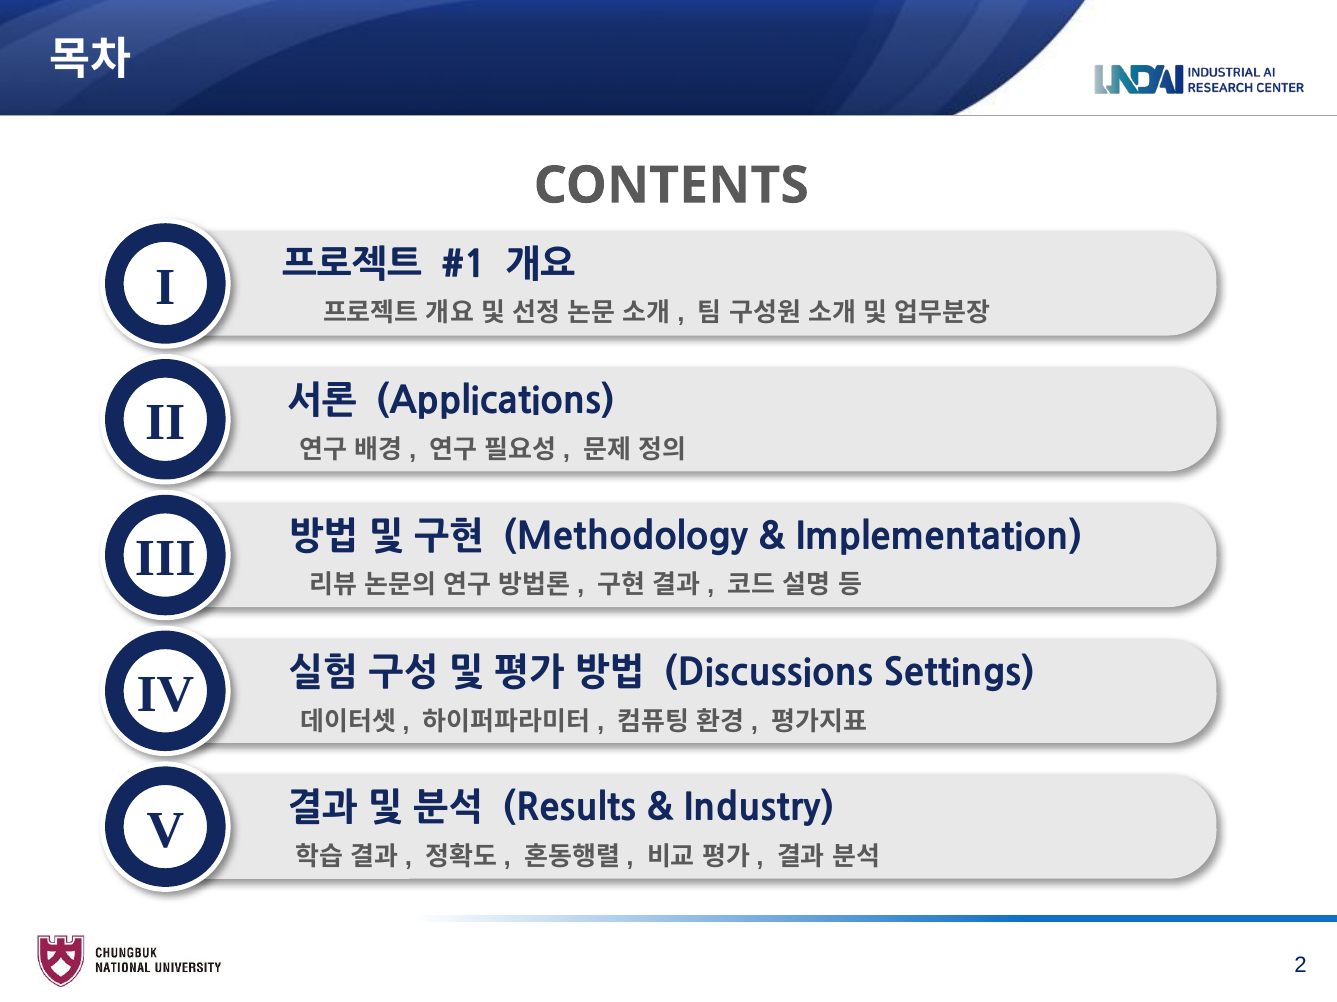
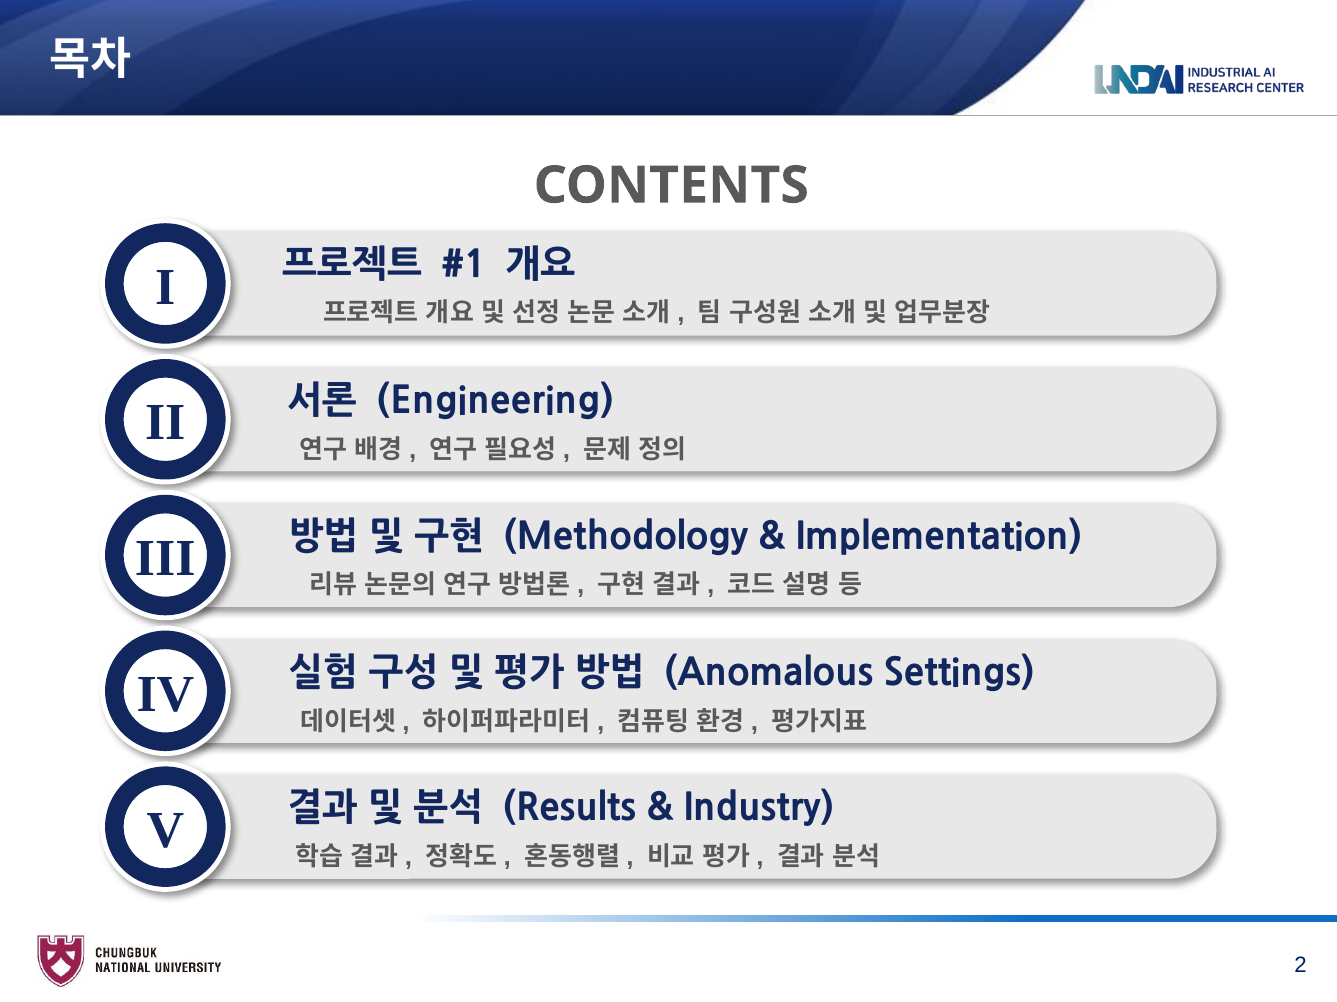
Applications: Applications -> Engineering
Discussions: Discussions -> Anomalous
